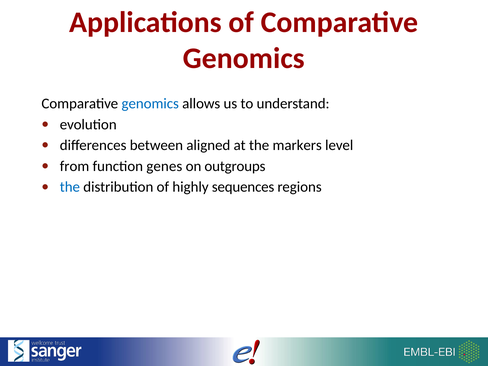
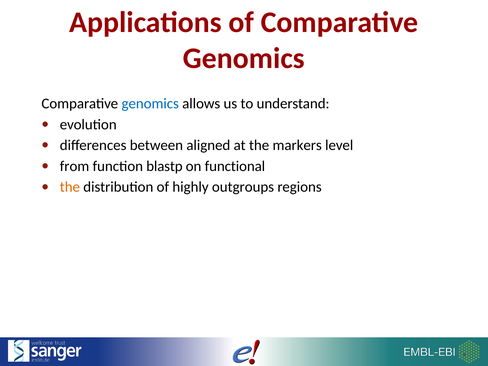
genes: genes -> blastp
outgroups: outgroups -> functional
the at (70, 187) colour: blue -> orange
sequences: sequences -> outgroups
